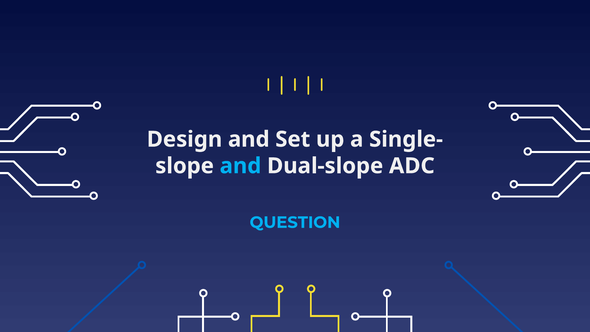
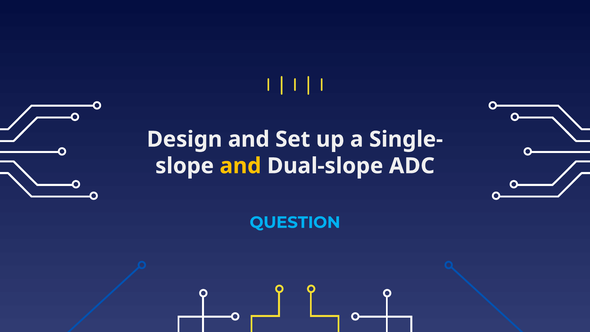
and at (240, 166) colour: light blue -> yellow
